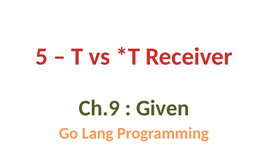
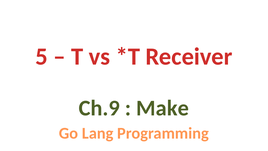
Given: Given -> Make
